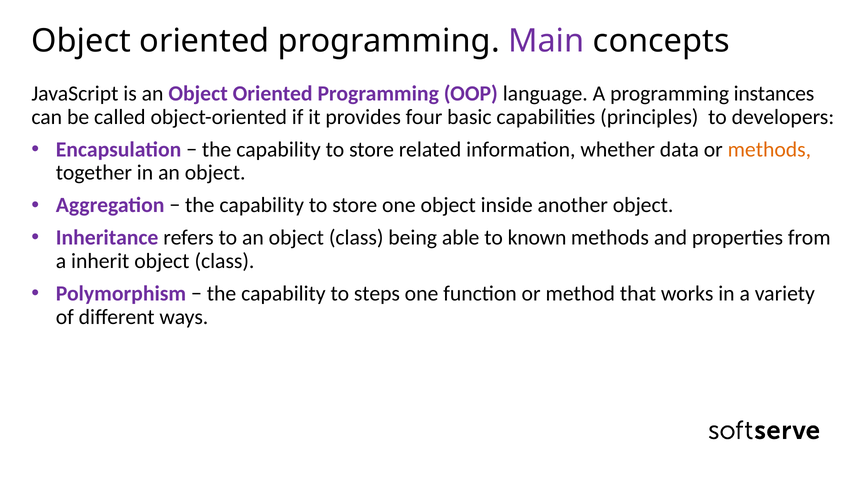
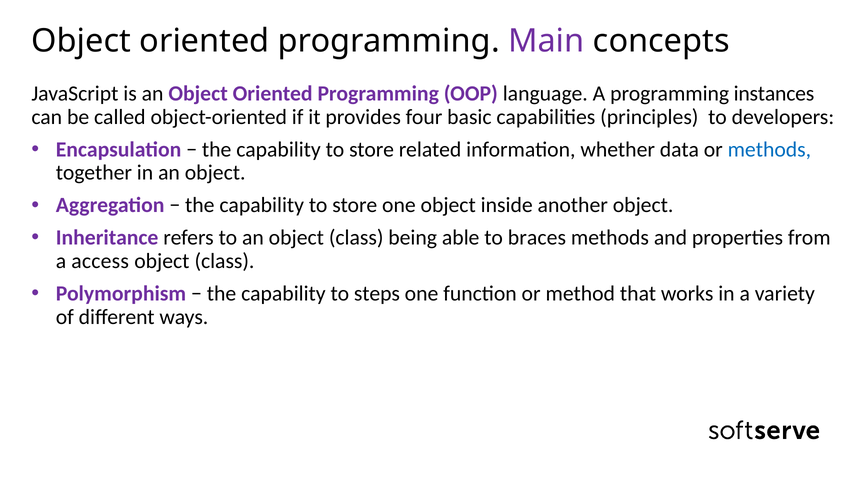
methods at (769, 149) colour: orange -> blue
known: known -> braces
inherit: inherit -> access
